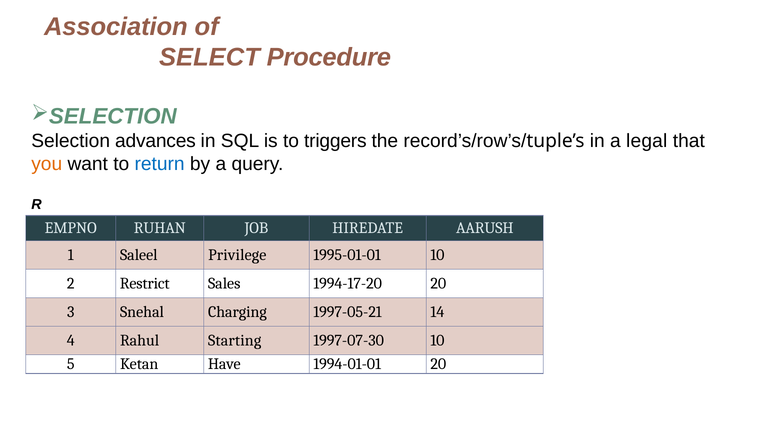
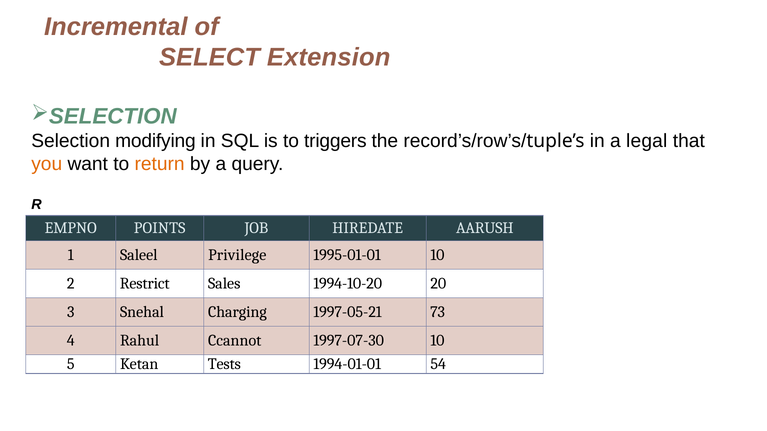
Association: Association -> Incremental
Procedure: Procedure -> Extension
advances: advances -> modifying
return colour: blue -> orange
RUHAN: RUHAN -> POINTS
1994-17-20: 1994-17-20 -> 1994-10-20
14: 14 -> 73
Starting: Starting -> Ccannot
Have: Have -> Tests
1994-01-01 20: 20 -> 54
